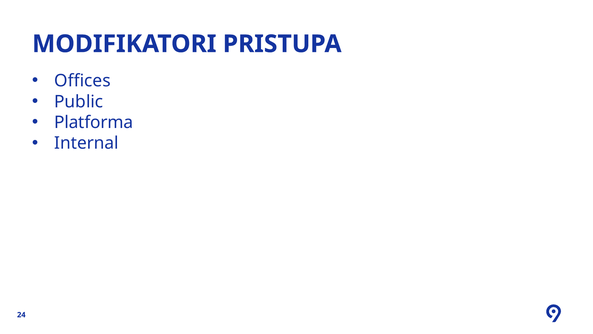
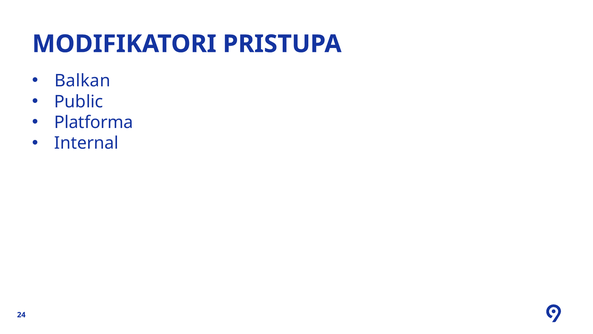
Offices: Offices -> Balkan
